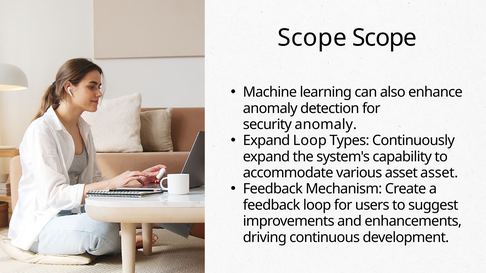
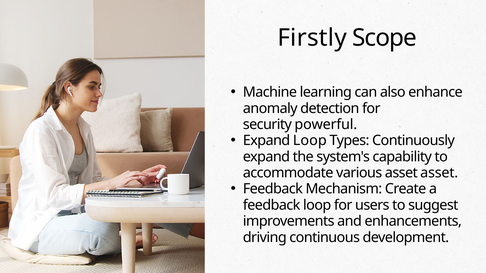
Scope at (312, 38): Scope -> Firstly
security anomaly: anomaly -> powerful
